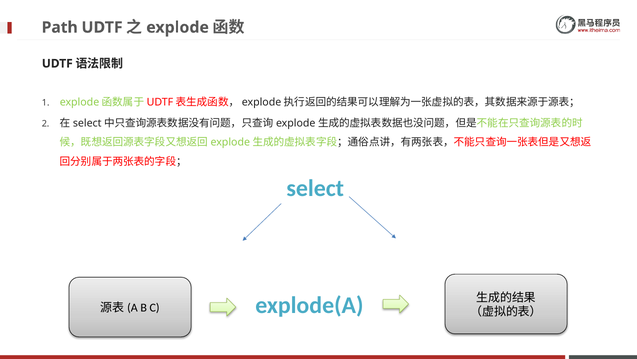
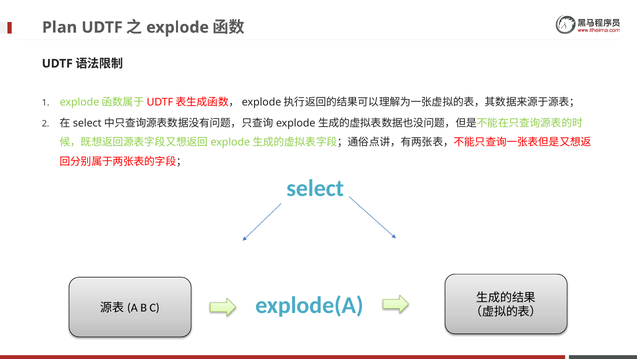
Path: Path -> Plan
